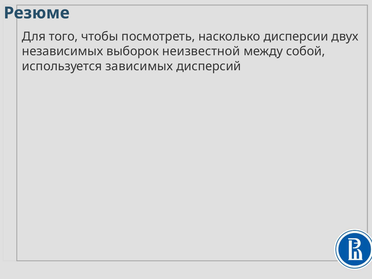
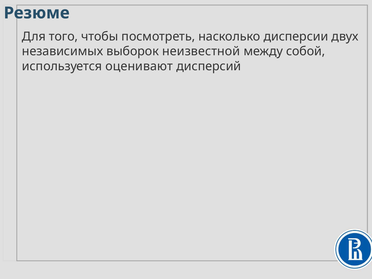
зависимых: зависимых -> оценивают
